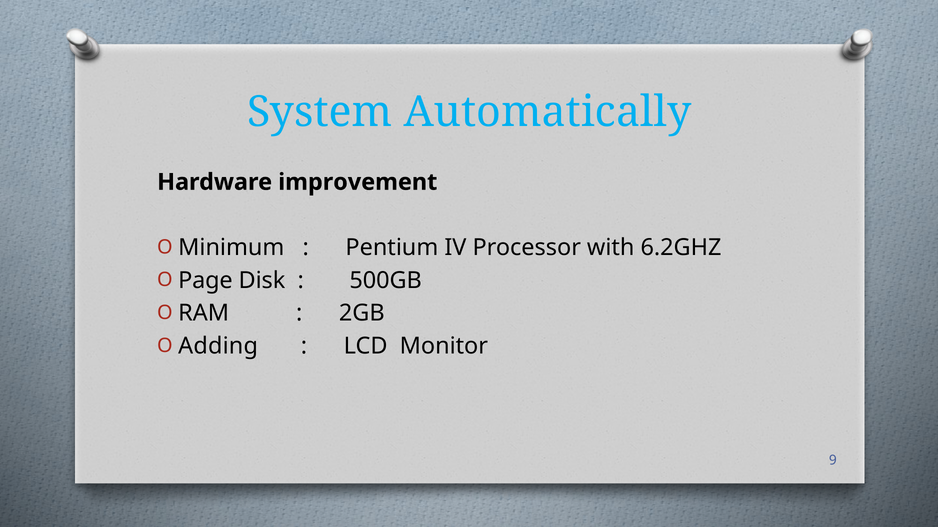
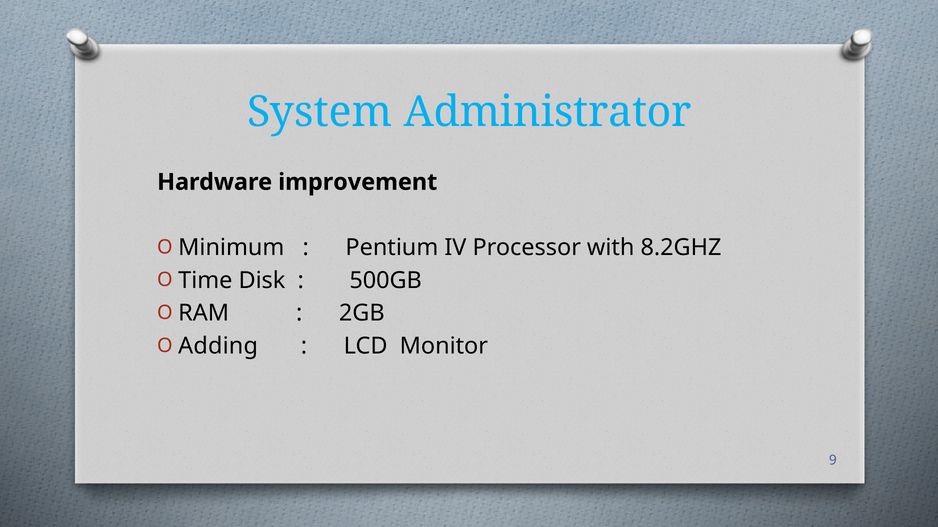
Automatically: Automatically -> Administrator
6.2GHZ: 6.2GHZ -> 8.2GHZ
Page: Page -> Time
